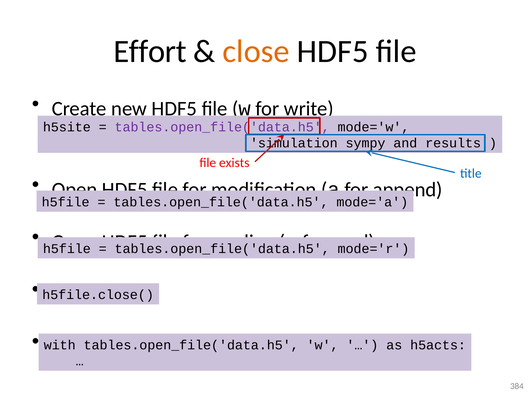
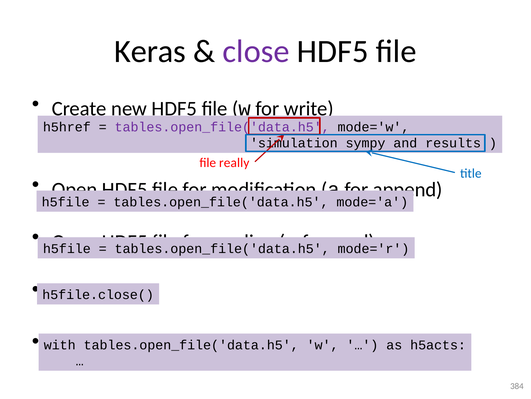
Effort: Effort -> Keras
close at (256, 51) colour: orange -> purple
h5site: h5site -> h5href
exists: exists -> really
